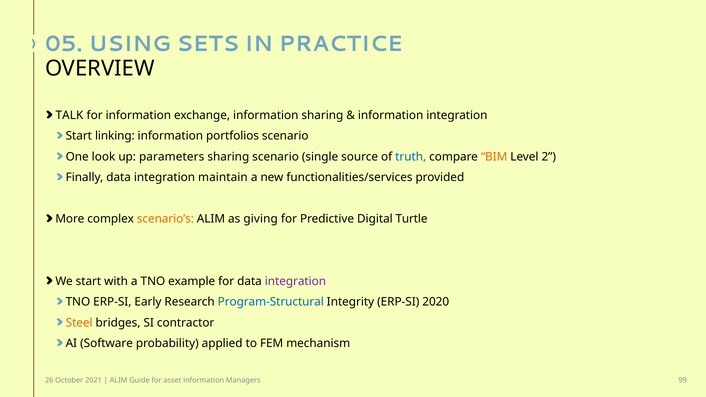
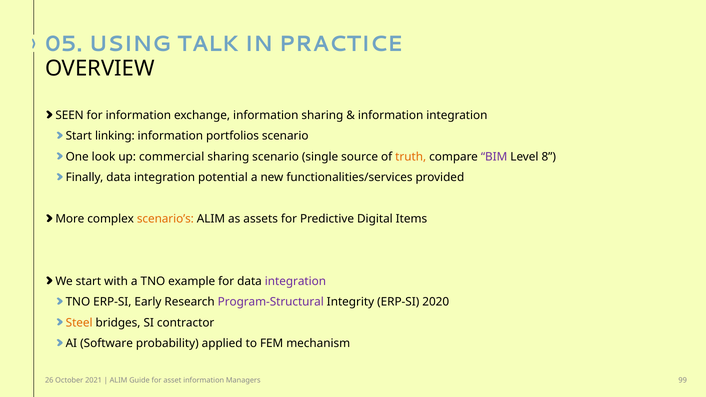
SETS: SETS -> TALK
TALK: TALK -> SEEN
parameters: parameters -> commercial
truth colour: blue -> orange
BIM colour: orange -> purple
2: 2 -> 8
maintain: maintain -> potential
giving: giving -> assets
Turtle: Turtle -> Items
Program-Structural colour: blue -> purple
